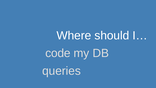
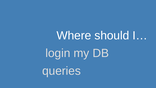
code: code -> login
